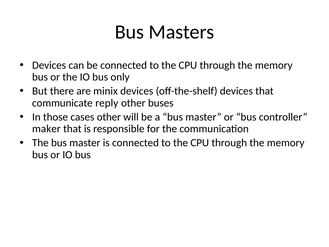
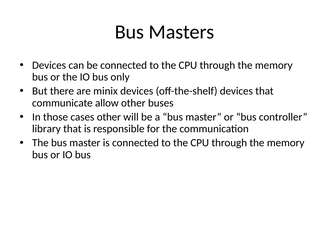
reply: reply -> allow
maker: maker -> library
